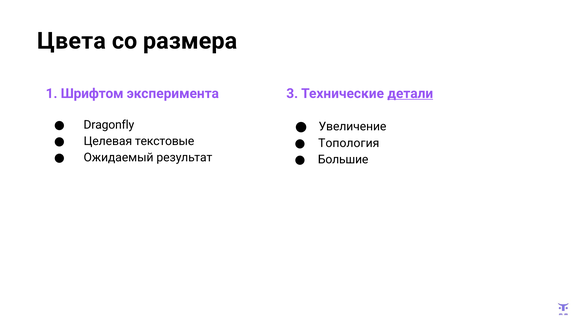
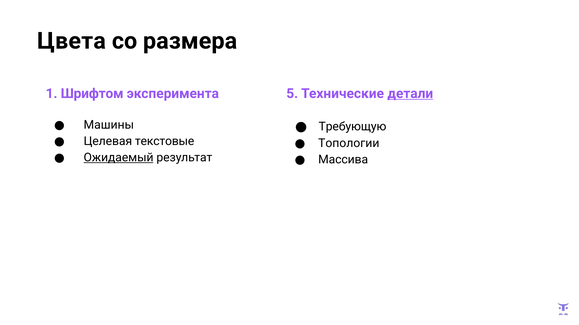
3: 3 -> 5
Dragonfly: Dragonfly -> Машины
Увеличение: Увеличение -> Требующую
Топология: Топология -> Топологии
Ожидаемый underline: none -> present
Большие: Большие -> Массива
